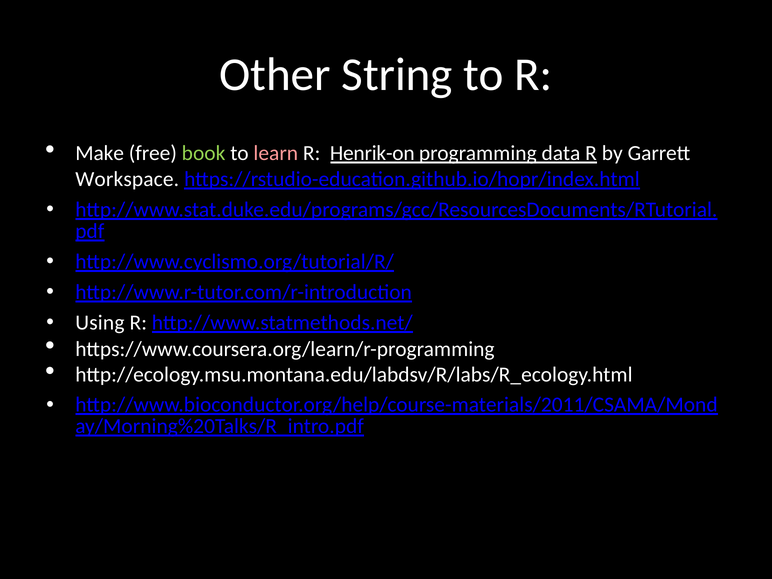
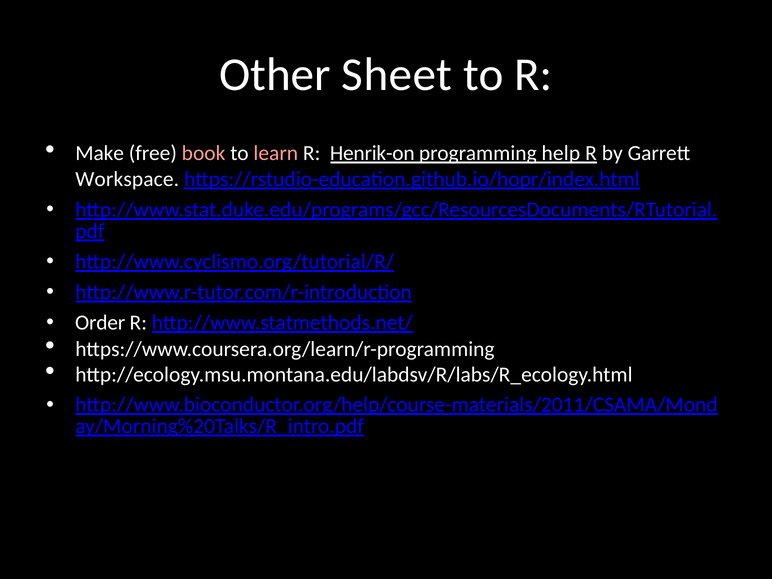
String: String -> Sheet
book colour: light green -> pink
data: data -> help
Using: Using -> Order
